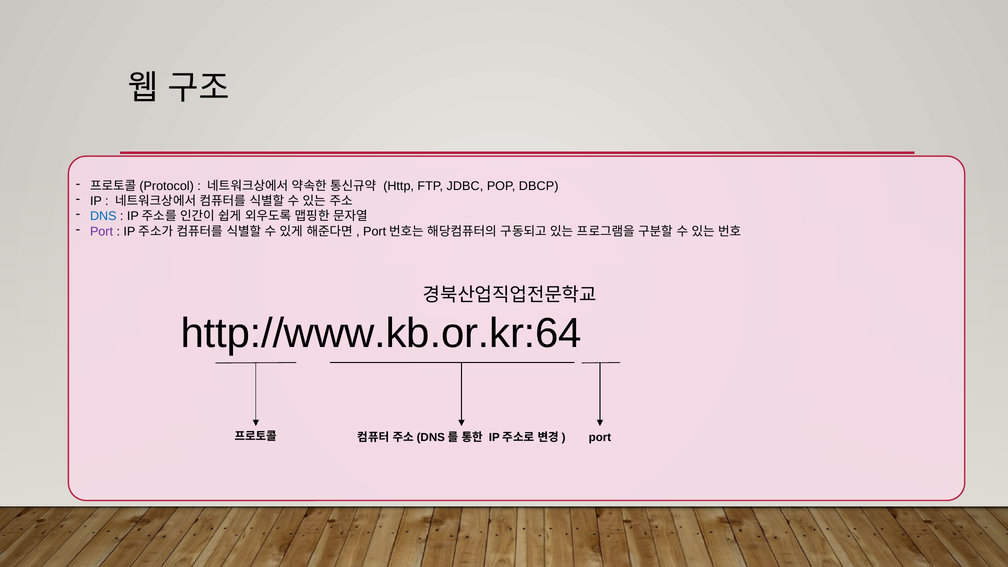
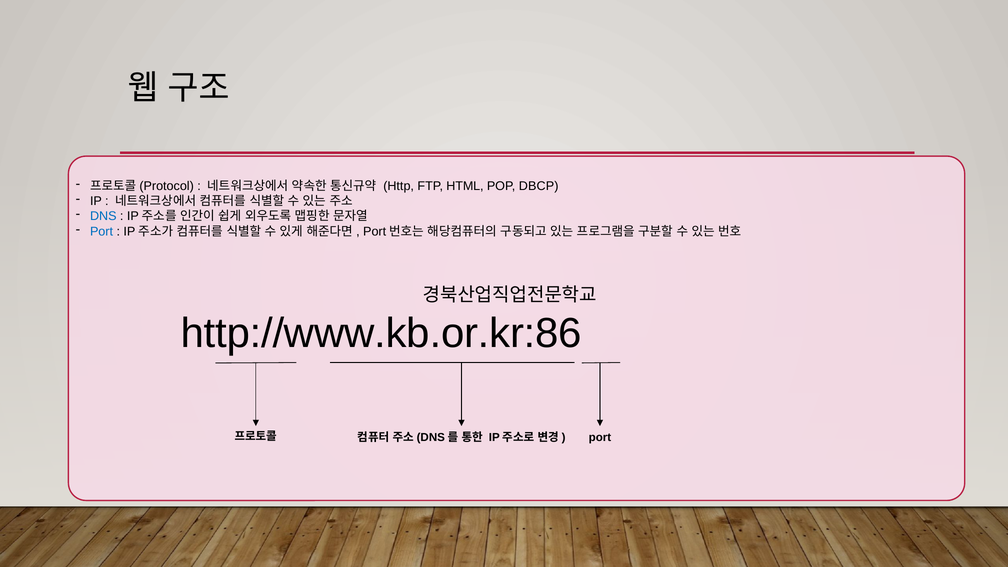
JDBC: JDBC -> HTML
Port at (102, 231) colour: purple -> blue
http://www.kb.or.kr:64: http://www.kb.or.kr:64 -> http://www.kb.or.kr:86
